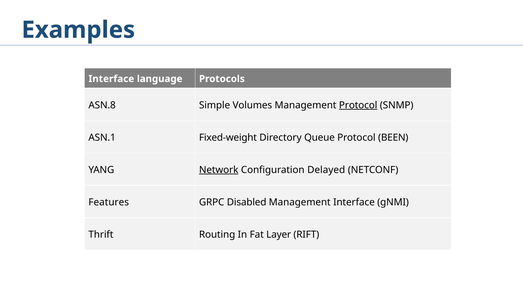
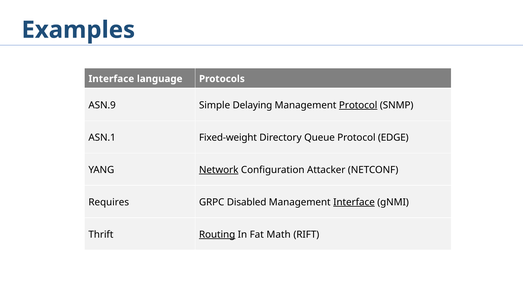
ASN.8: ASN.8 -> ASN.9
Volumes: Volumes -> Delaying
BEEN: BEEN -> EDGE
Delayed: Delayed -> Attacker
Features: Features -> Requires
Interface at (354, 202) underline: none -> present
Routing underline: none -> present
Layer: Layer -> Math
